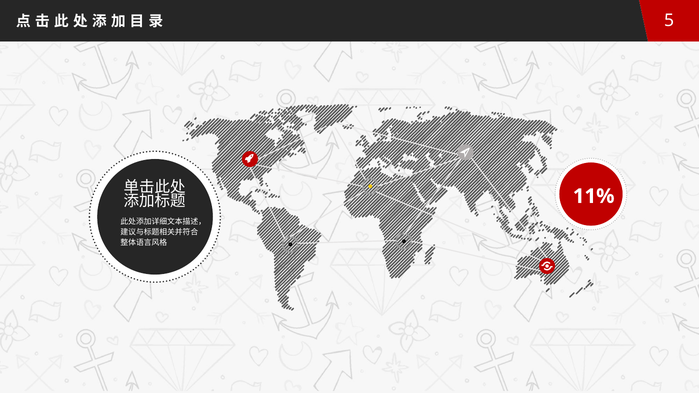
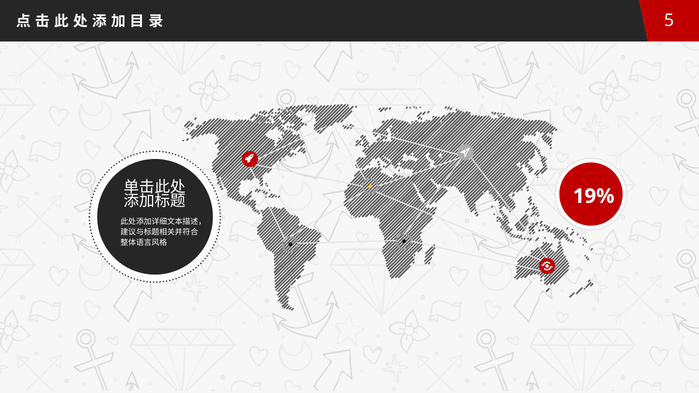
11%: 11% -> 19%
